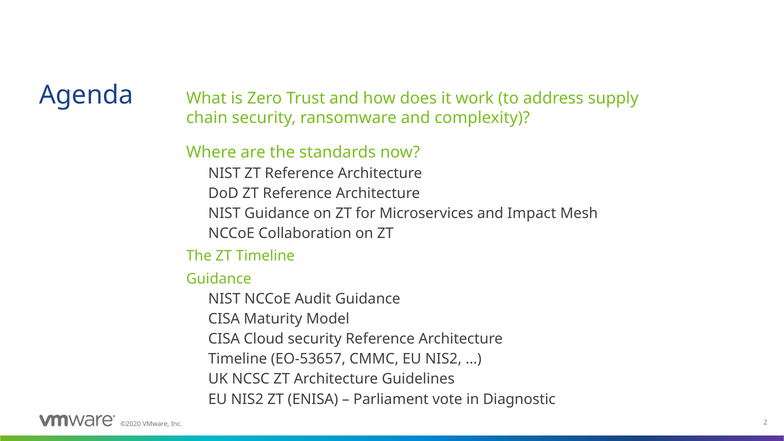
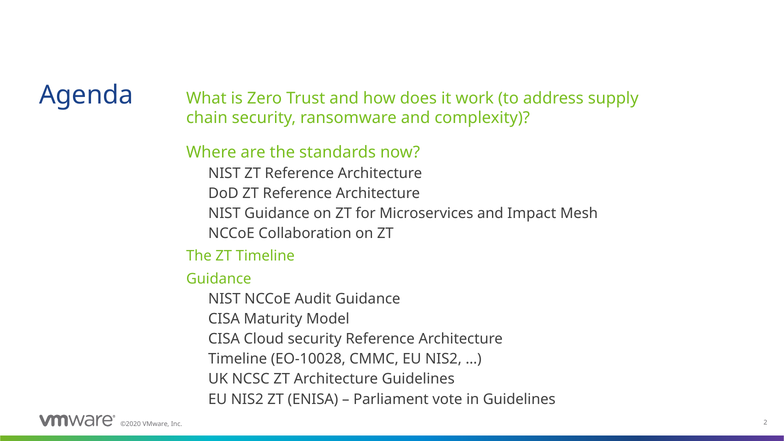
EO-53657: EO-53657 -> EO-10028
in Diagnostic: Diagnostic -> Guidelines
